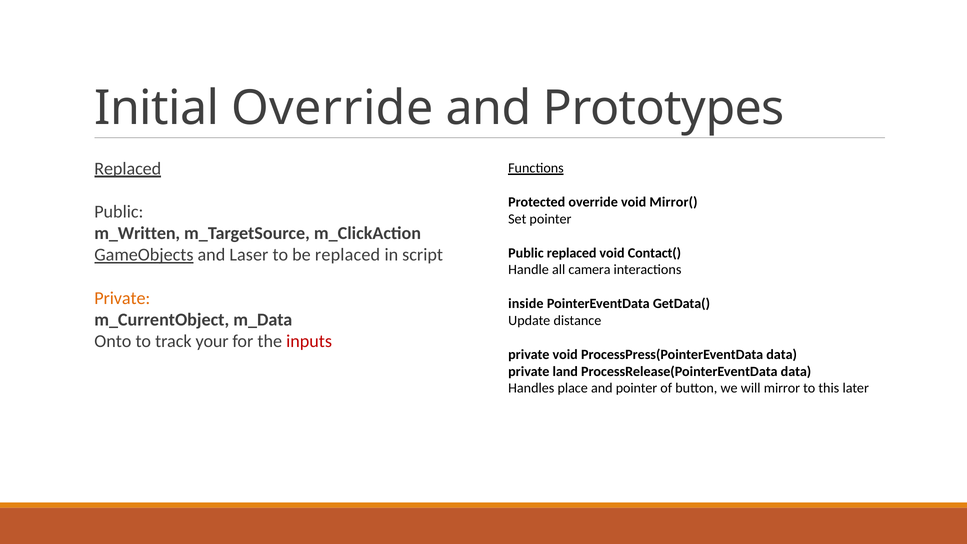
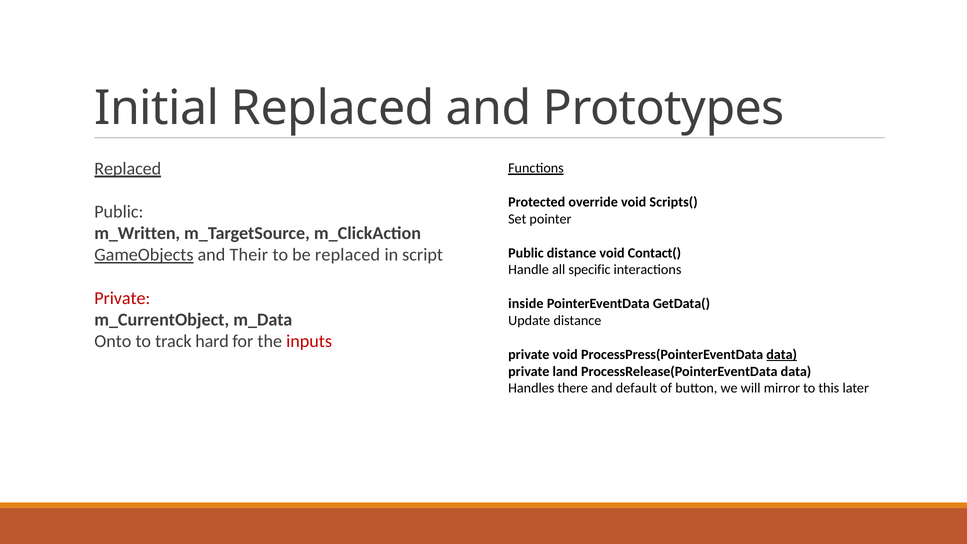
Initial Override: Override -> Replaced
Mirror(: Mirror( -> Scripts(
Public replaced: replaced -> distance
Laser: Laser -> Their
camera: camera -> specific
Private at (122, 298) colour: orange -> red
your: your -> hard
data at (782, 354) underline: none -> present
place: place -> there
and pointer: pointer -> default
